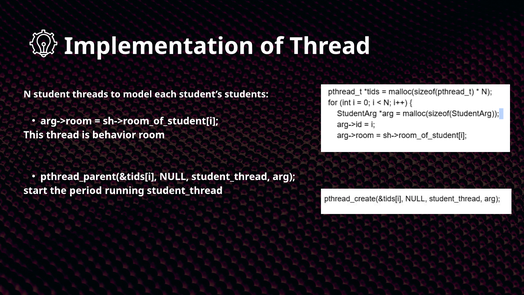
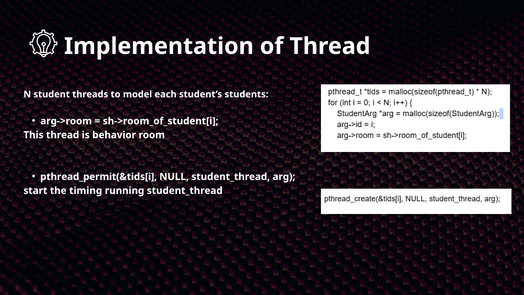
pthread_parent(&tids[i: pthread_parent(&tids[i -> pthread_permit(&tids[i
period: period -> timing
